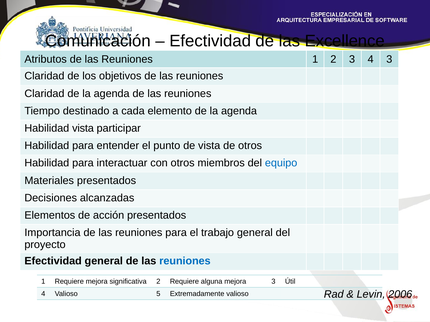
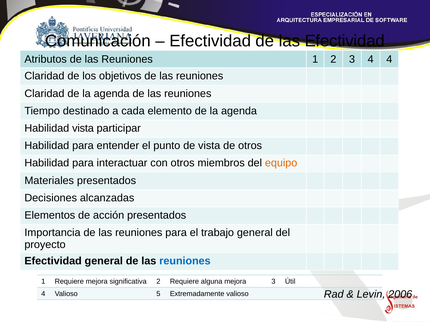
las Excellence: Excellence -> Efectividad
4 3: 3 -> 4
equipo colour: blue -> orange
